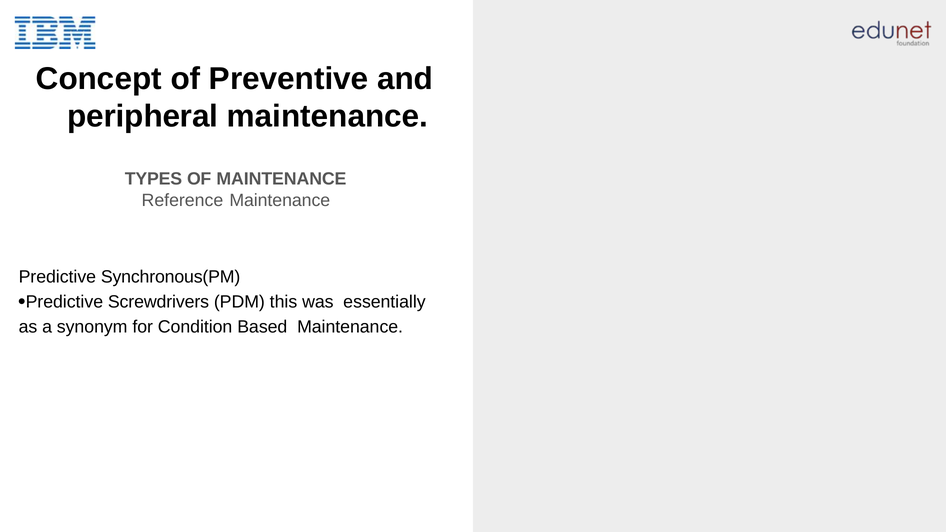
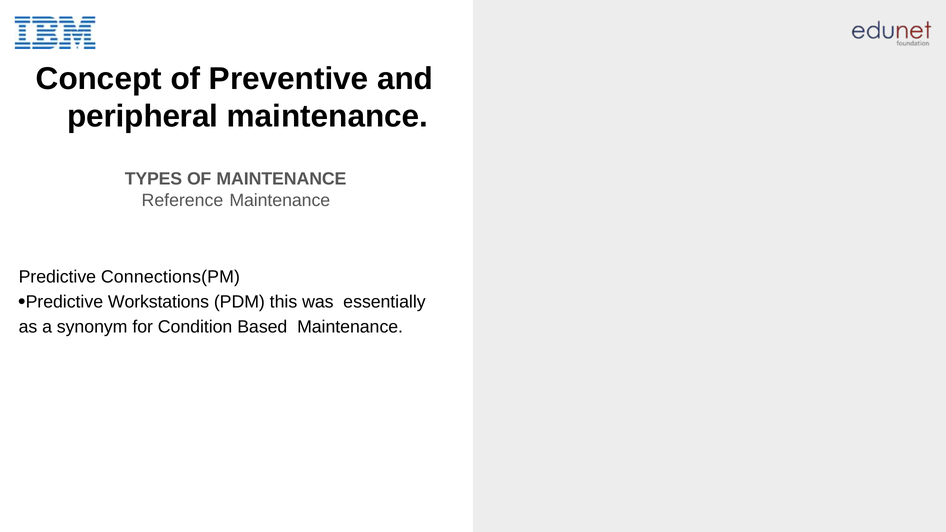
Synchronous(PM: Synchronous(PM -> Connections(PM
Screwdrivers: Screwdrivers -> Workstations
